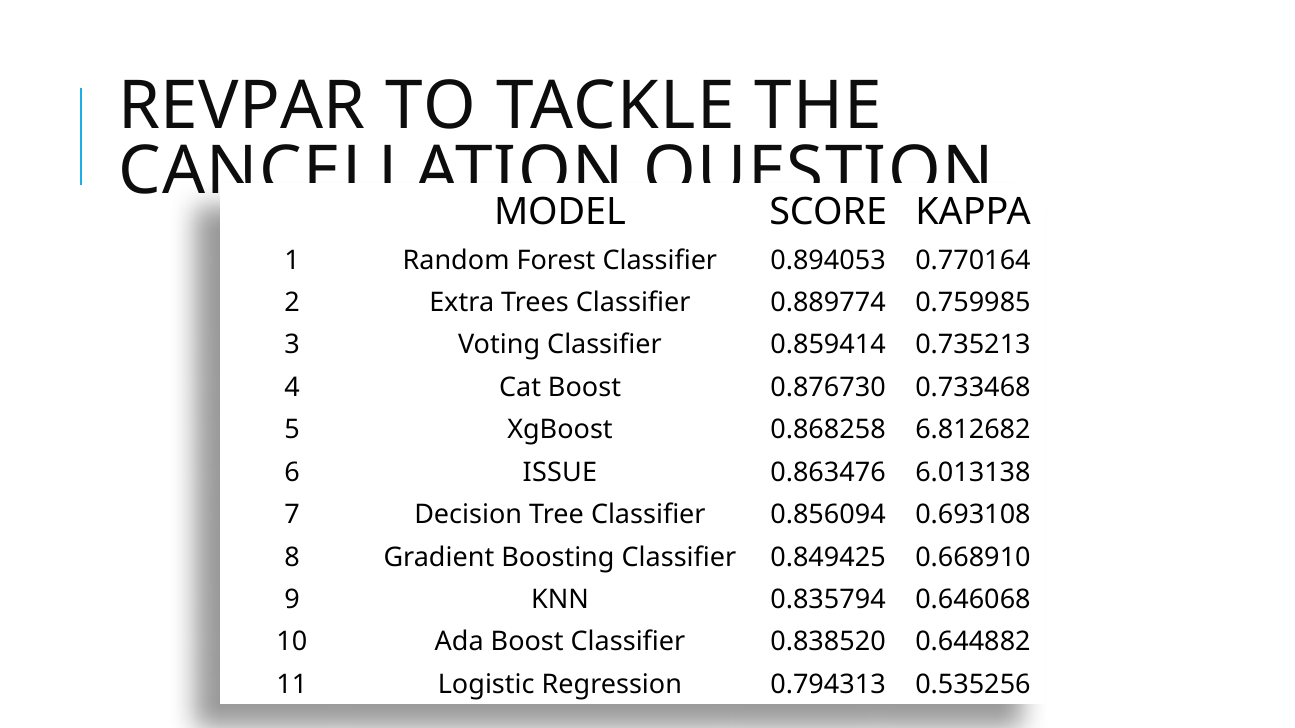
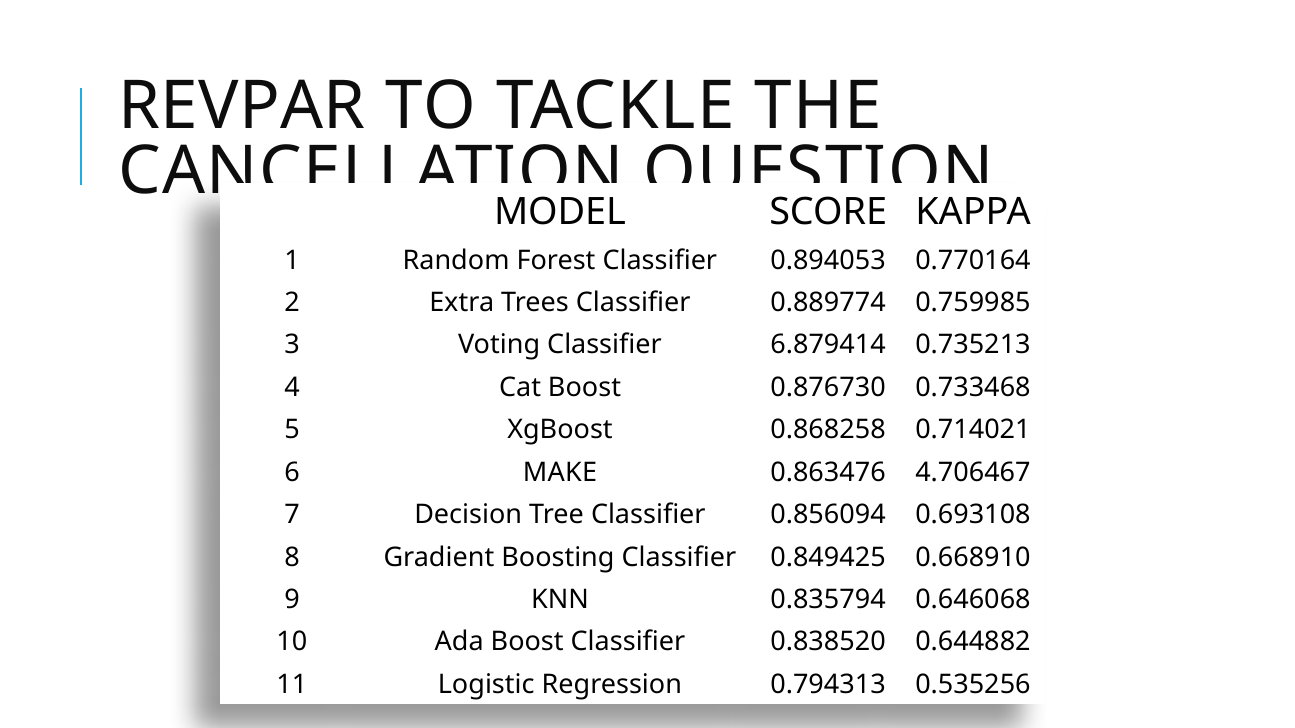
0.859414: 0.859414 -> 6.879414
6.812682: 6.812682 -> 0.714021
ISSUE: ISSUE -> MAKE
6.013138: 6.013138 -> 4.706467
